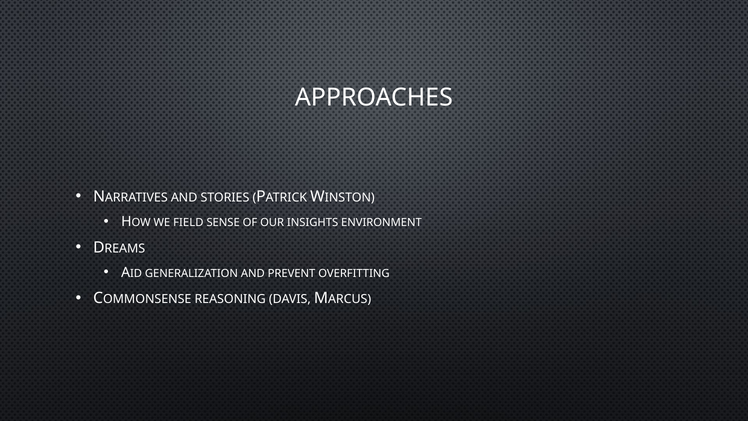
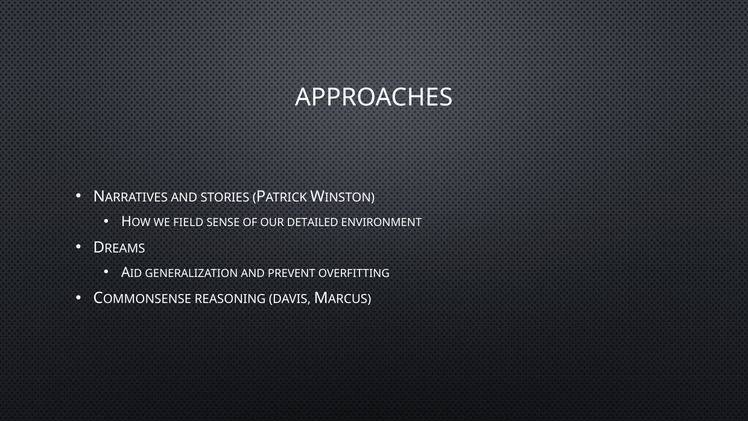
INSIGHTS: INSIGHTS -> DETAILED
